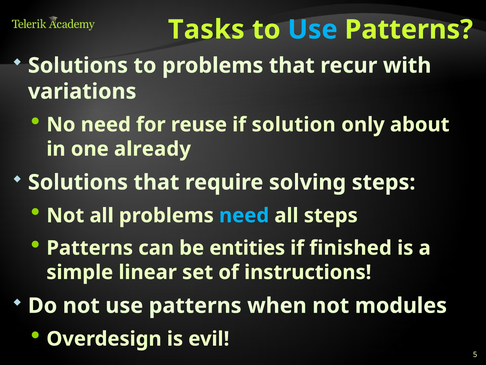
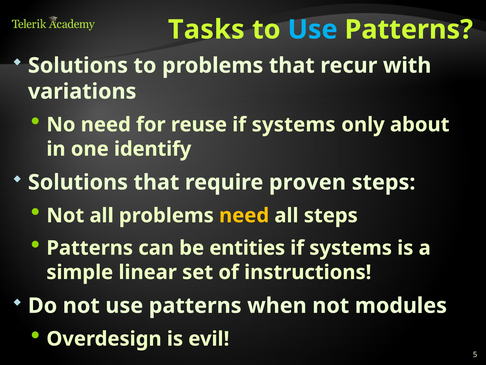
reuse if solution: solution -> systems
already: already -> identify
solving: solving -> proven
need at (244, 215) colour: light blue -> yellow
finished at (351, 248): finished -> systems
